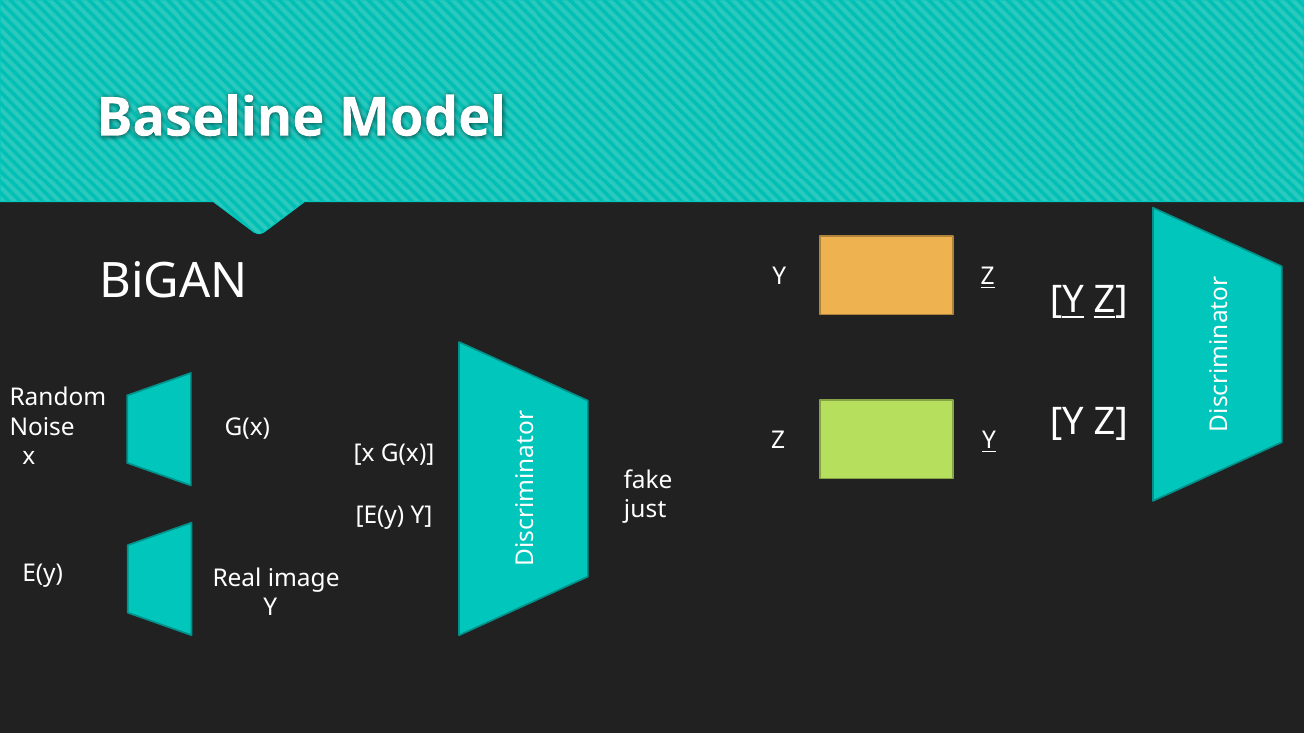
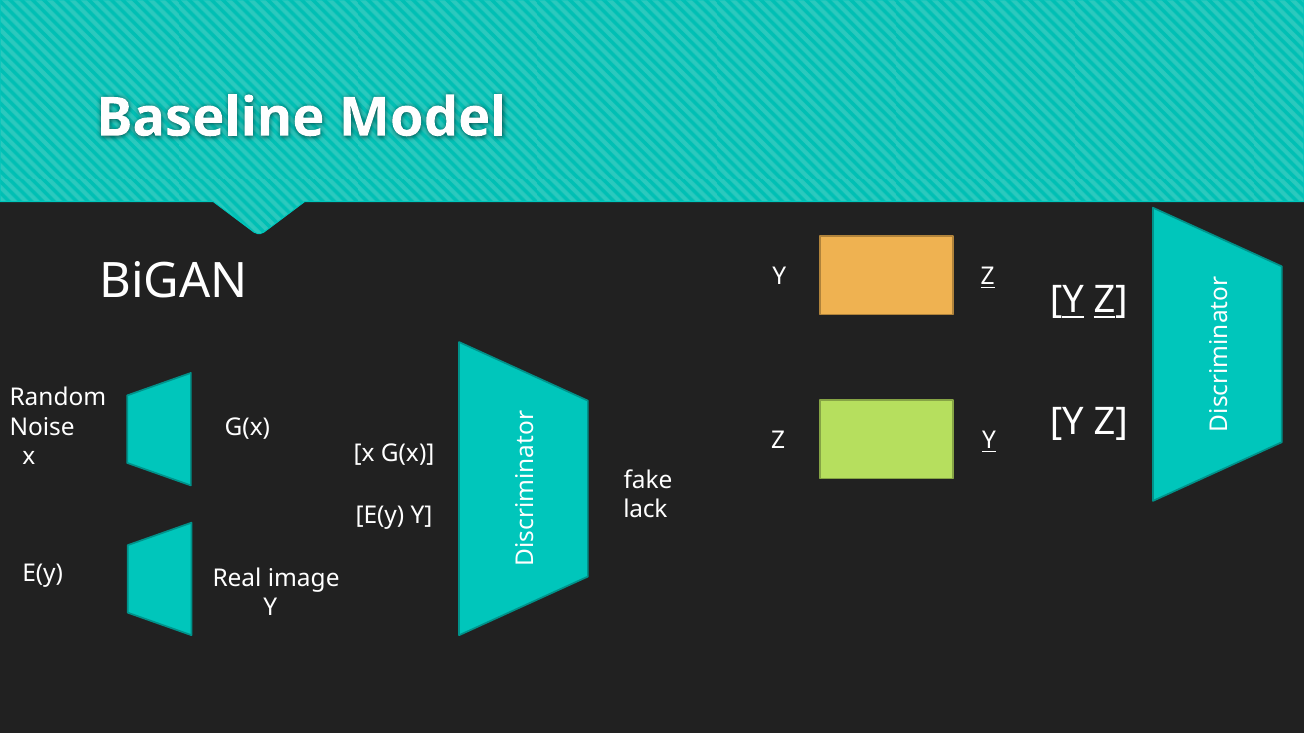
just: just -> lack
